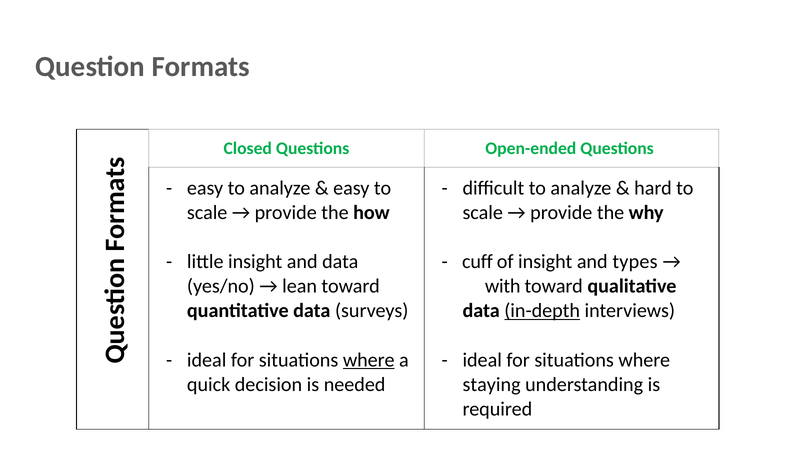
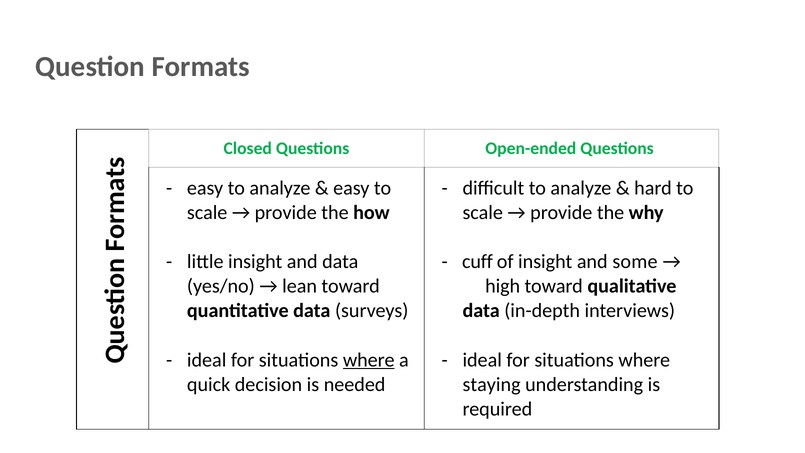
types: types -> some
with: with -> high
in-depth underline: present -> none
